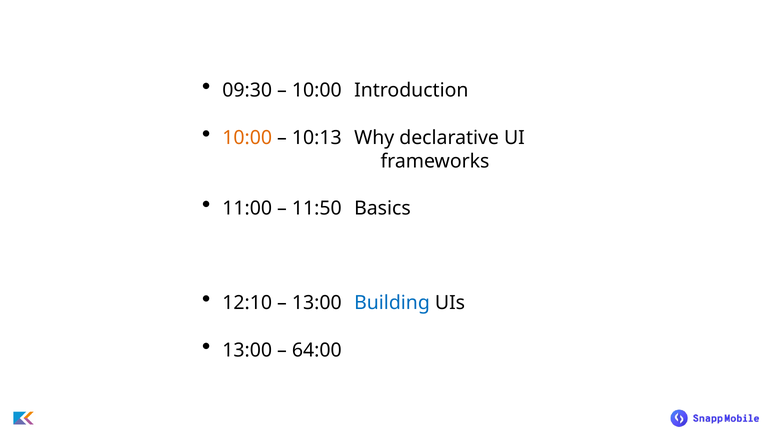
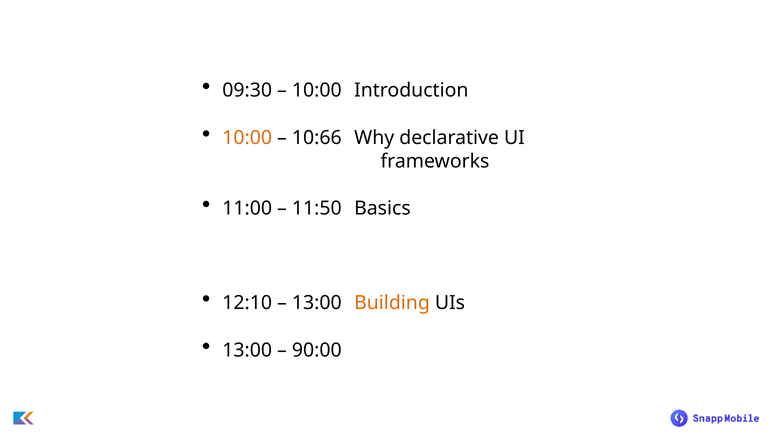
10:13: 10:13 -> 10:66
Building colour: blue -> orange
64:00: 64:00 -> 90:00
